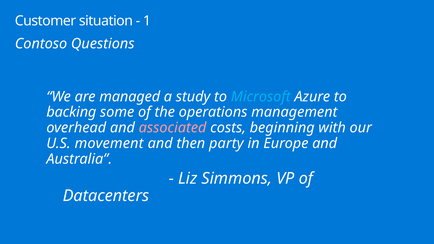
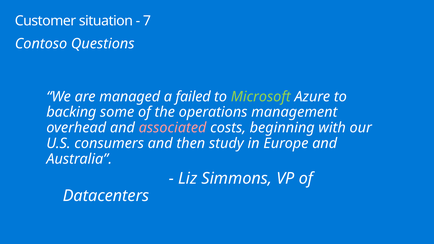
1: 1 -> 7
study: study -> failed
Microsoft colour: light blue -> light green
movement: movement -> consumers
party: party -> study
